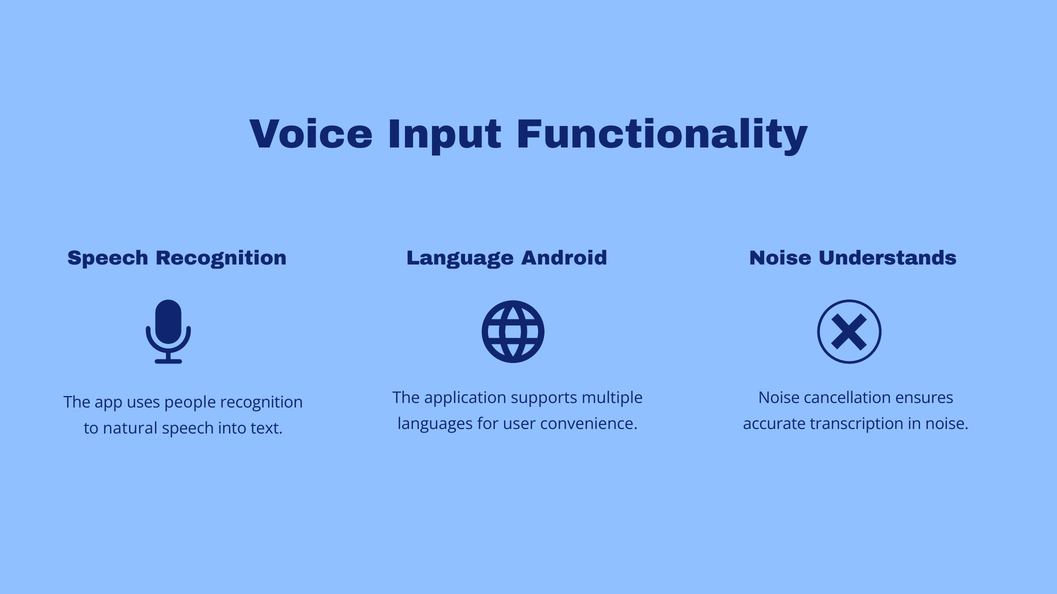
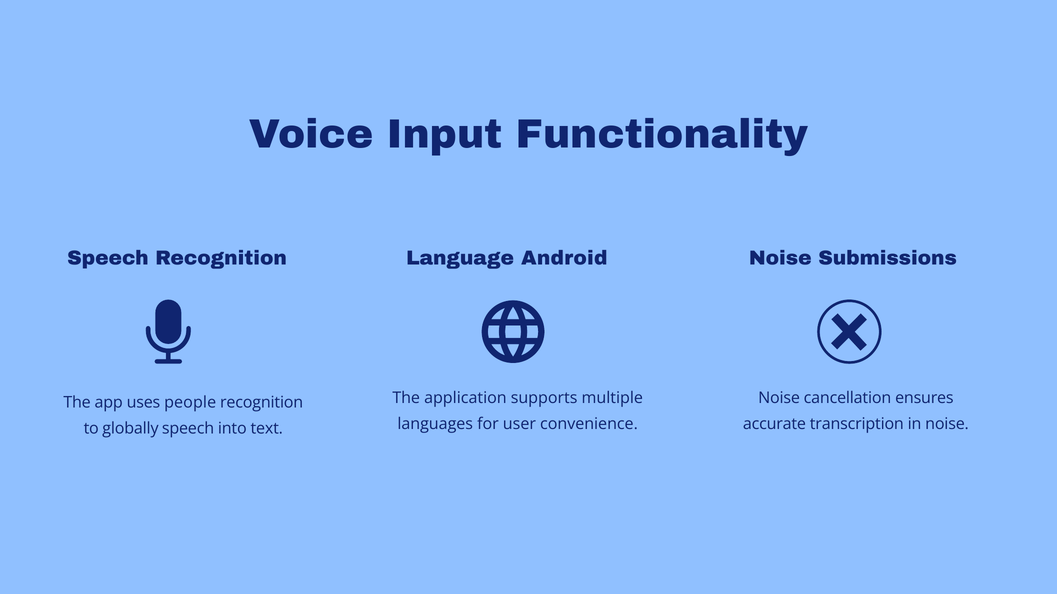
Understands: Understands -> Submissions
natural: natural -> globally
